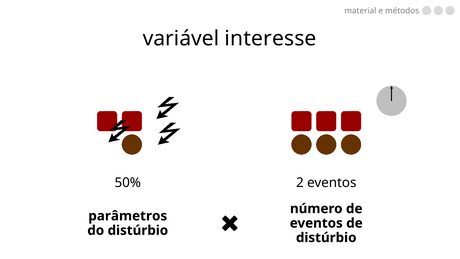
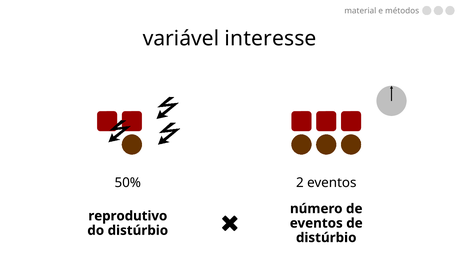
parâmetros: parâmetros -> reprodutivo
